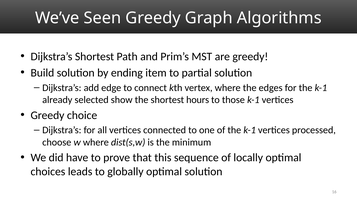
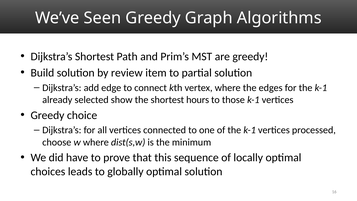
ending: ending -> review
